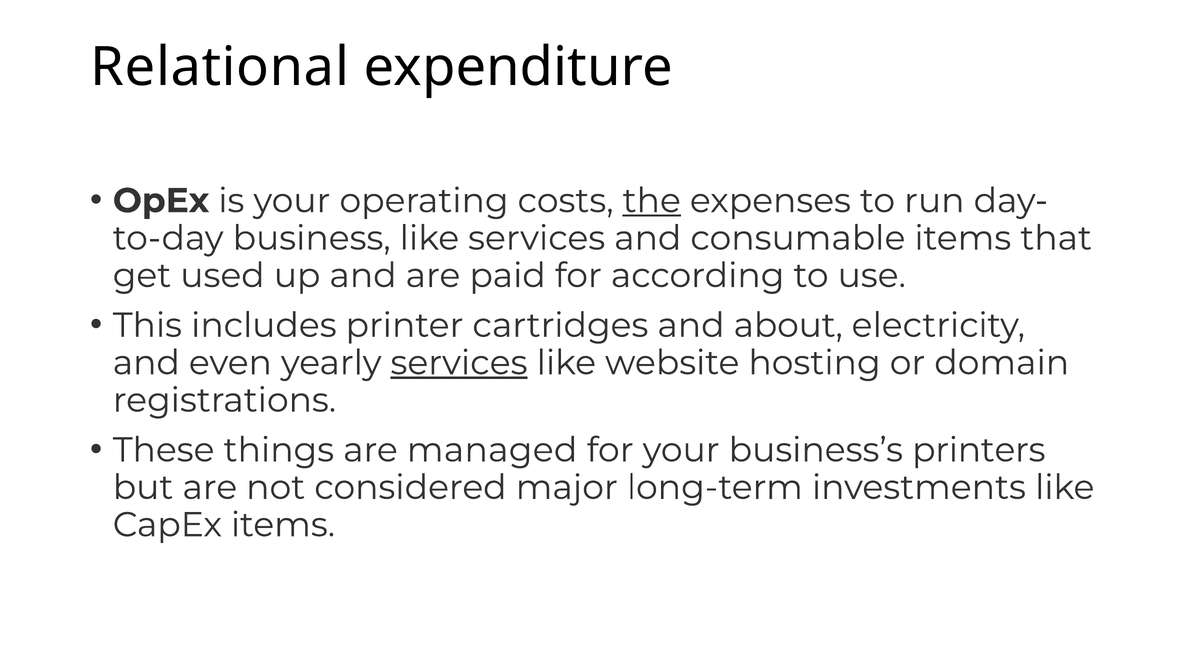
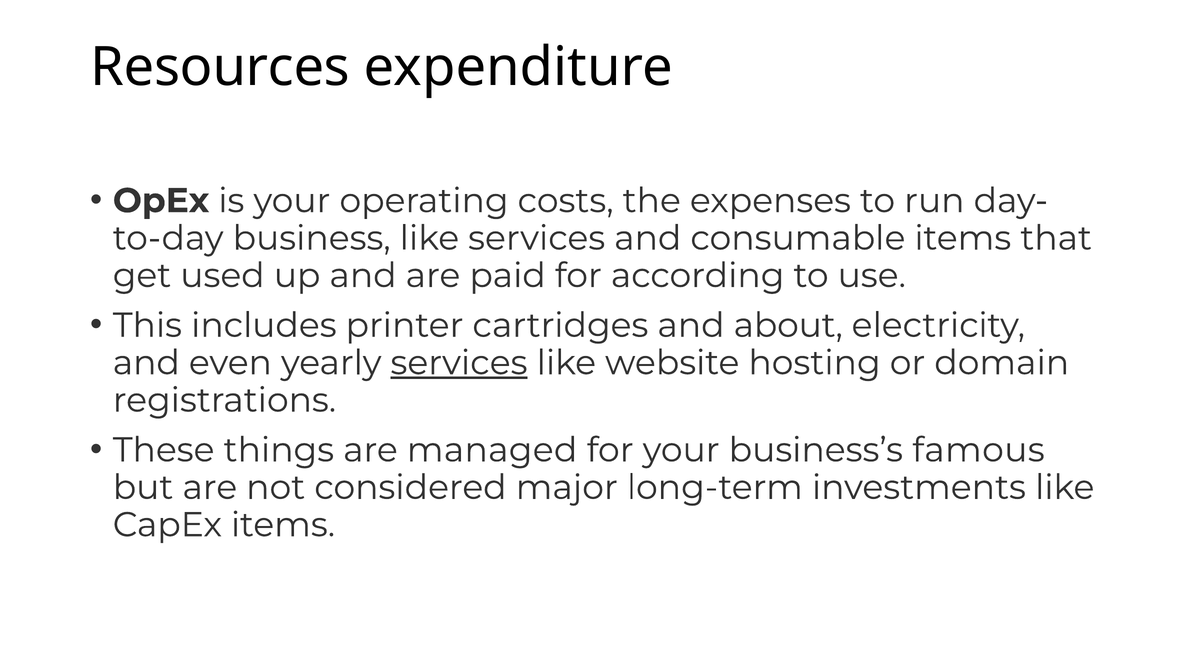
Relational: Relational -> Resources
the underline: present -> none
printers: printers -> famous
